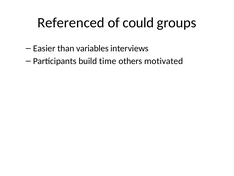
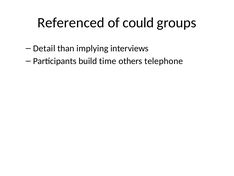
Easier: Easier -> Detail
variables: variables -> implying
motivated: motivated -> telephone
